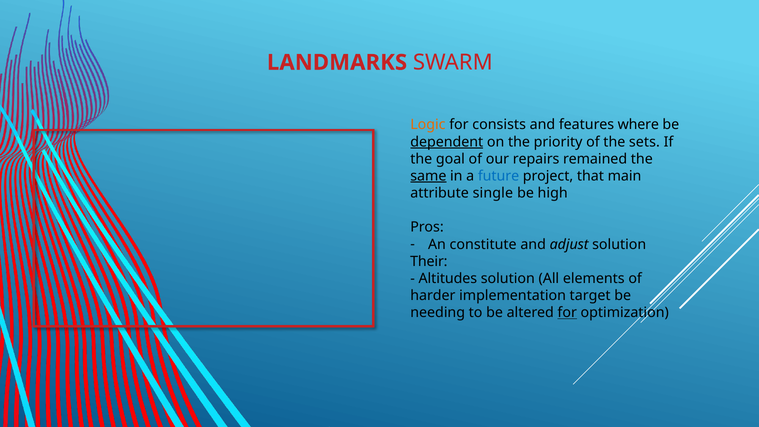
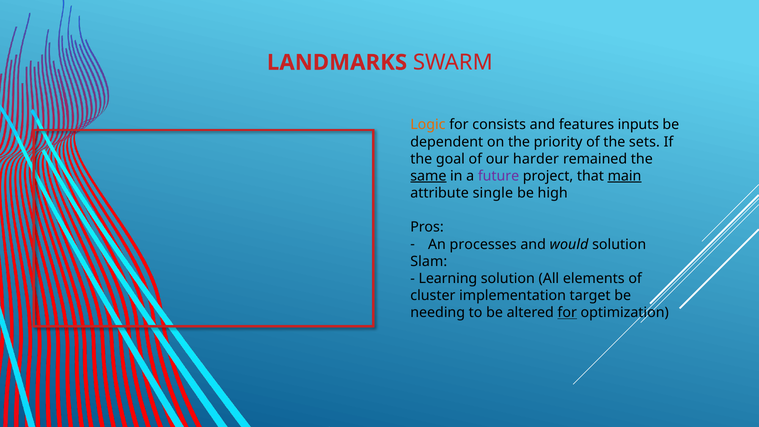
where: where -> inputs
dependent underline: present -> none
repairs: repairs -> harder
future colour: blue -> purple
main underline: none -> present
constitute: constitute -> processes
adjust: adjust -> would
Their: Their -> Slam
Altitudes: Altitudes -> Learning
harder: harder -> cluster
